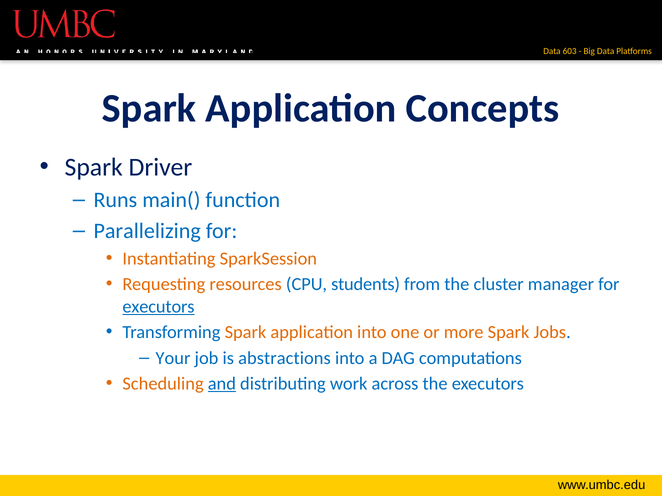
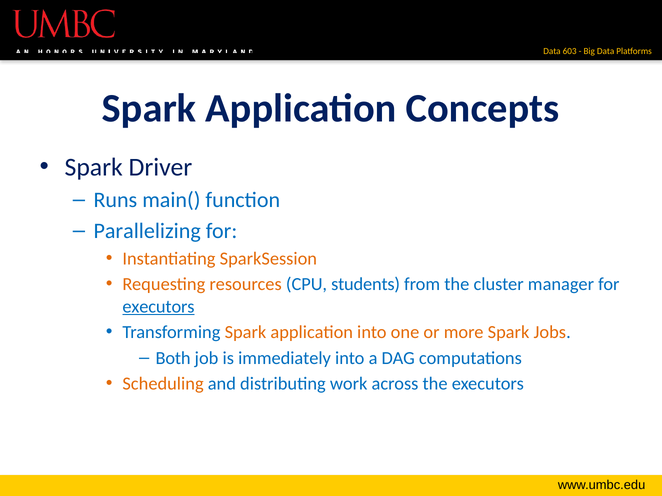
Your: Your -> Both
abstractions: abstractions -> immediately
and underline: present -> none
